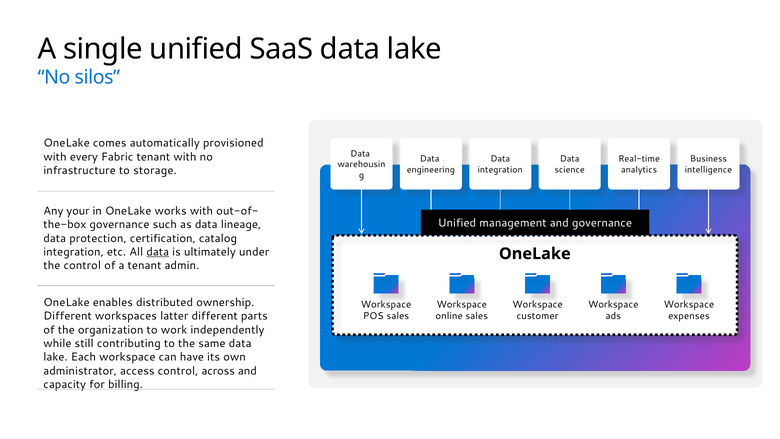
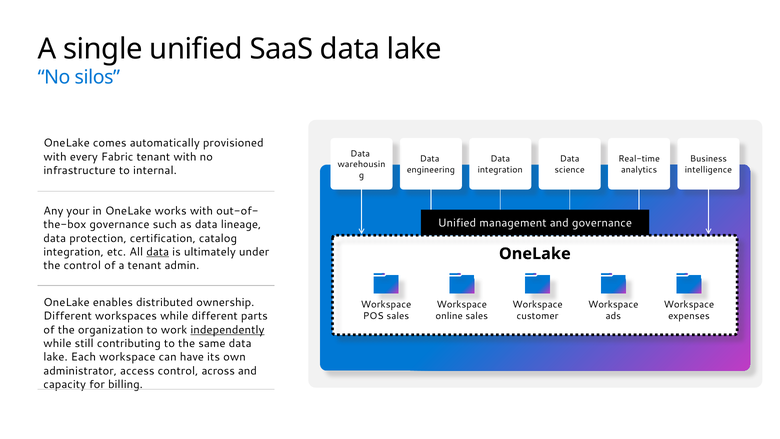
storage: storage -> internal
workspaces latter: latter -> while
independently underline: none -> present
